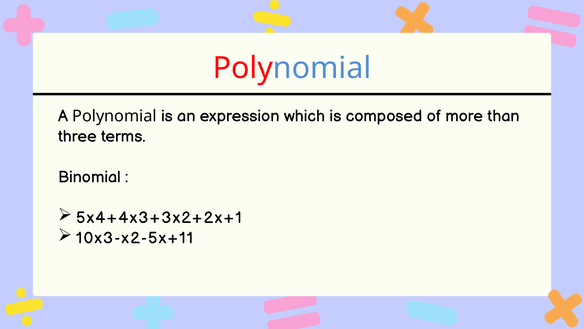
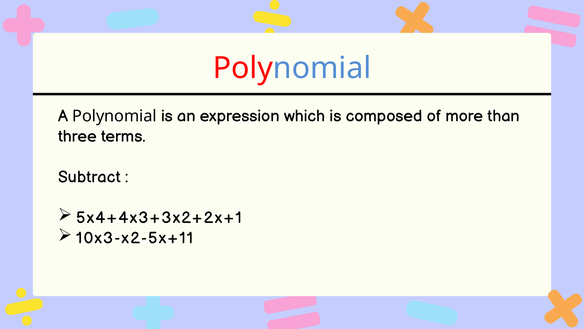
Binomial: Binomial -> Subtract
